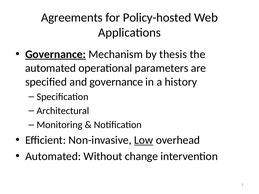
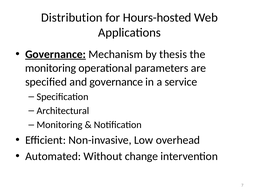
Agreements: Agreements -> Distribution
Policy-hosted: Policy-hosted -> Hours-hosted
automated at (51, 68): automated -> monitoring
history: history -> service
Low underline: present -> none
